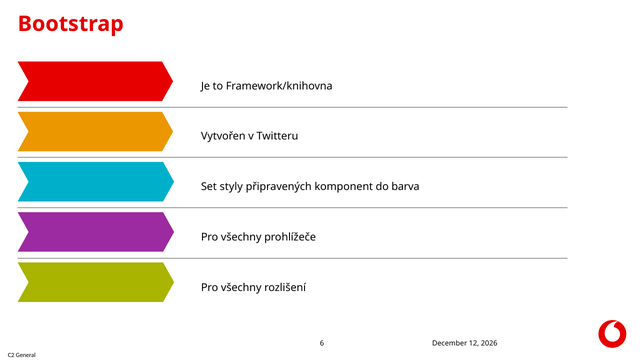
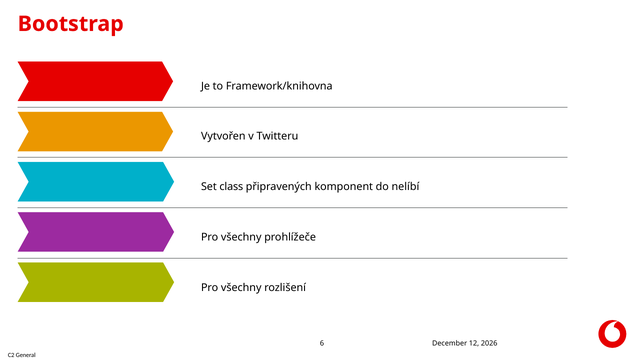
styly: styly -> class
barva: barva -> nelíbí
